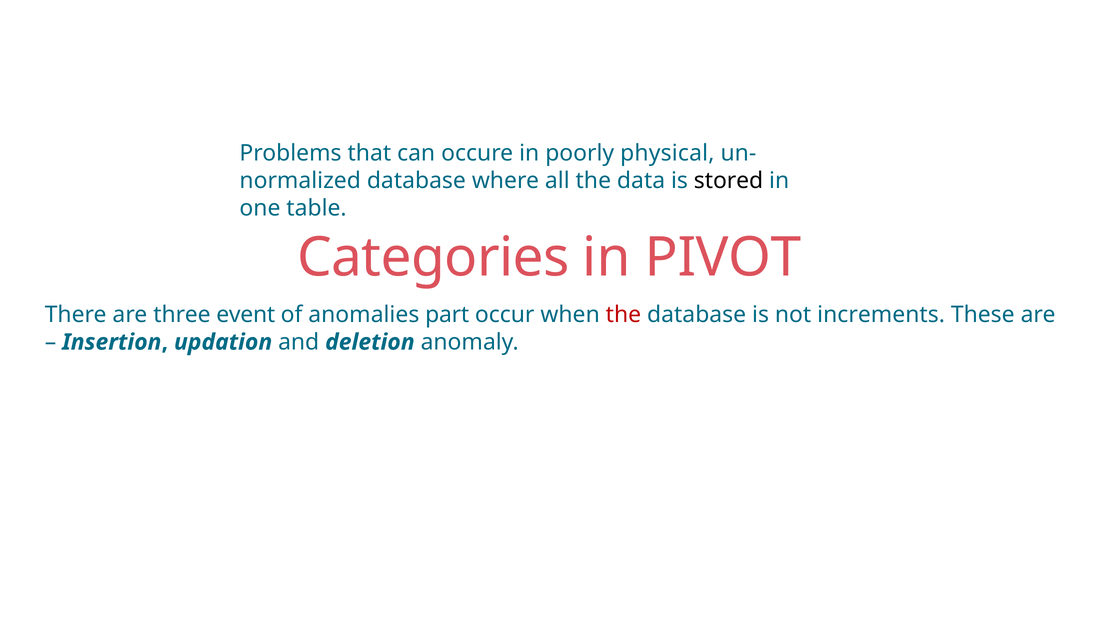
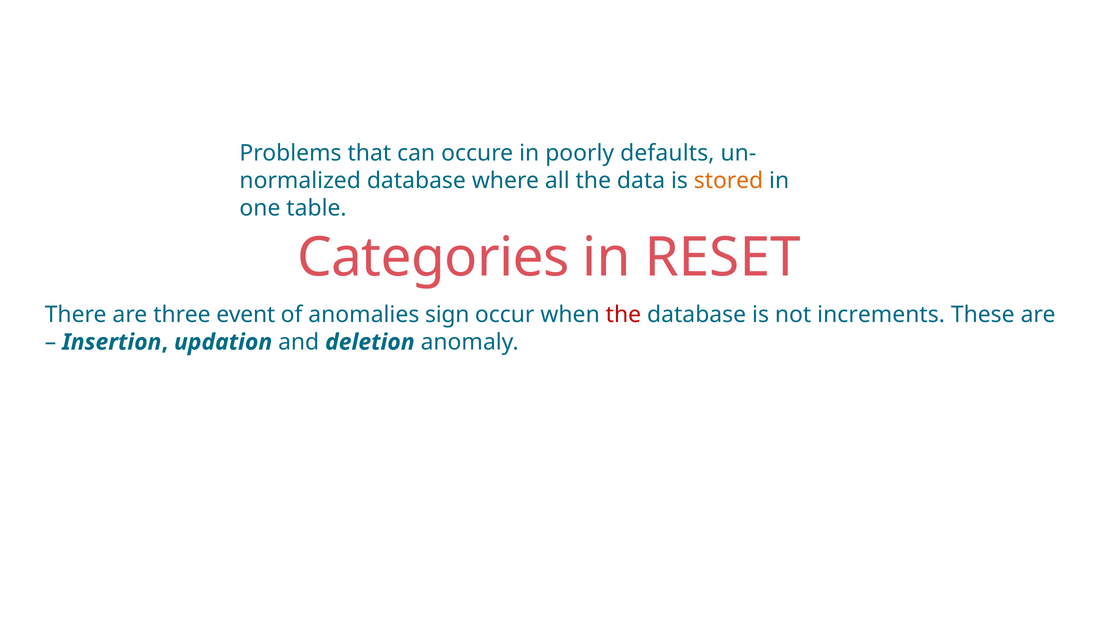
physical: physical -> defaults
stored colour: black -> orange
PIVOT: PIVOT -> RESET
part: part -> sign
